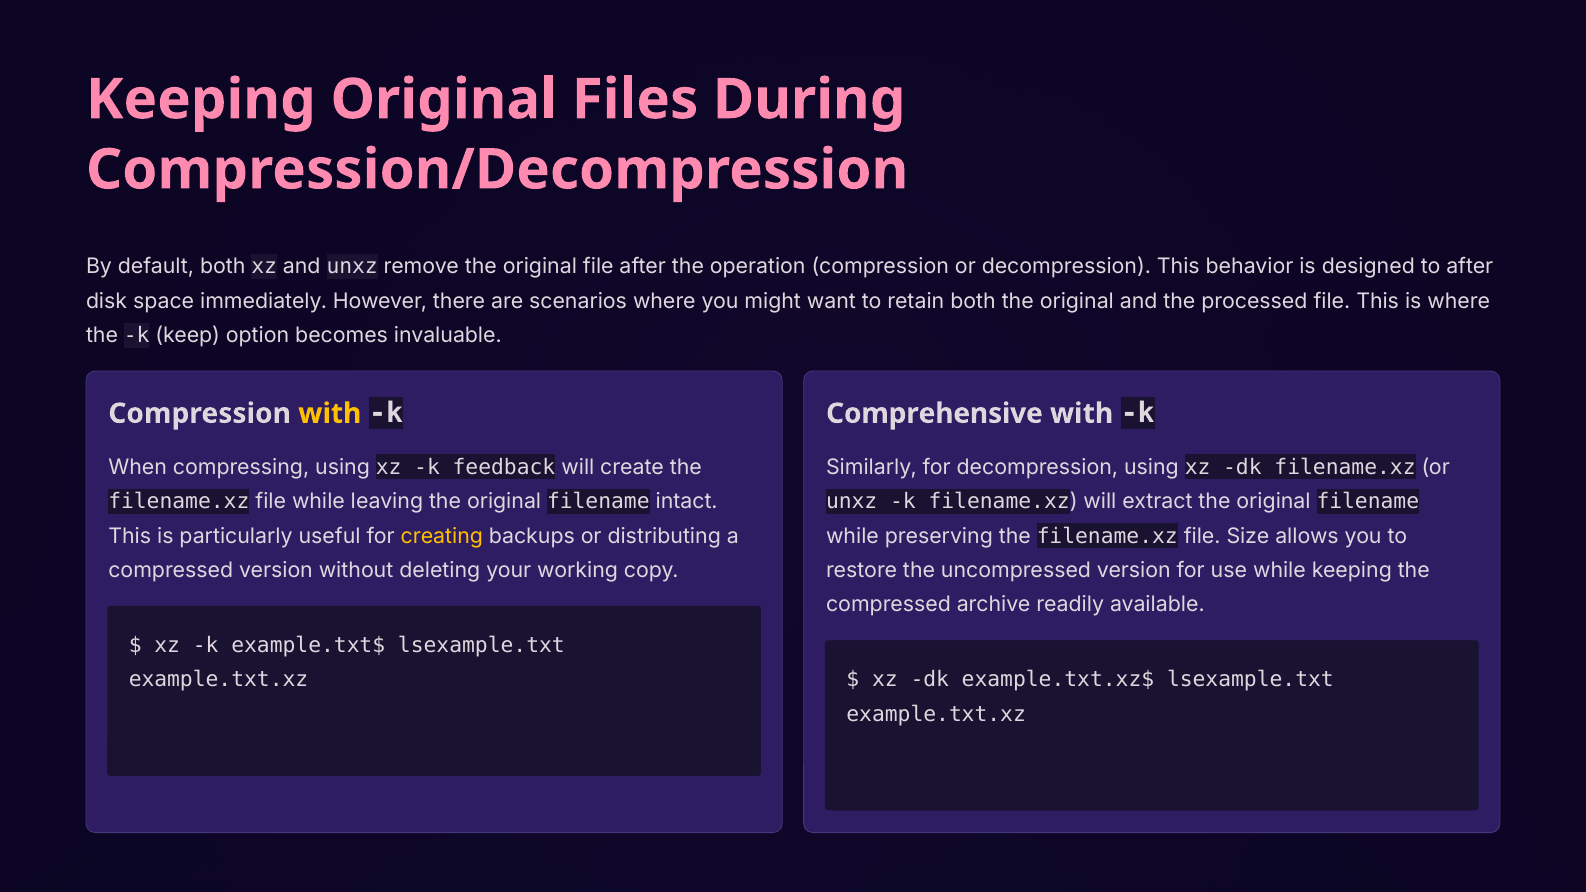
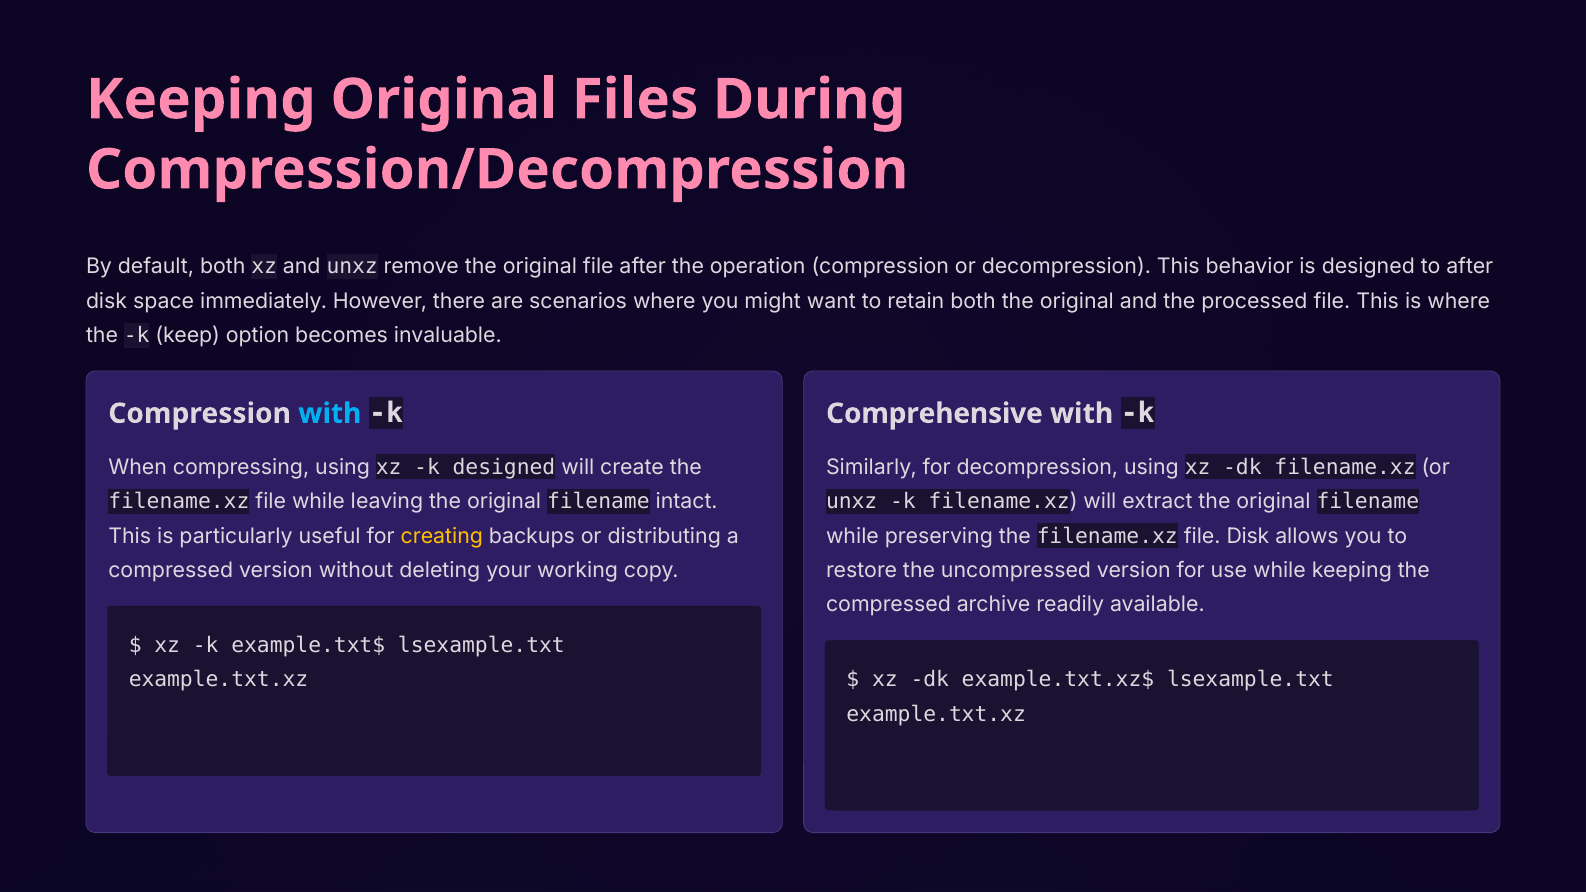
with at (330, 414) colour: yellow -> light blue
k feedback: feedback -> designed
file Size: Size -> Disk
